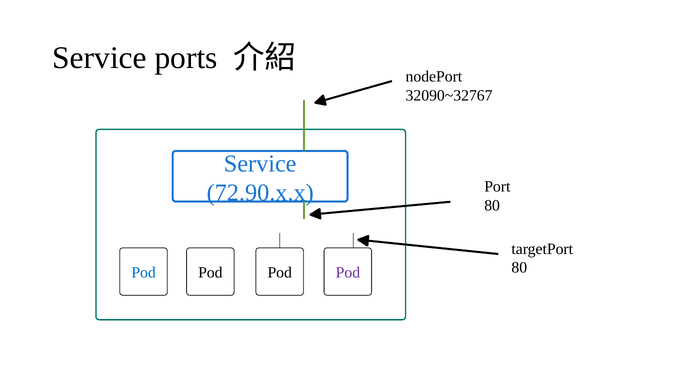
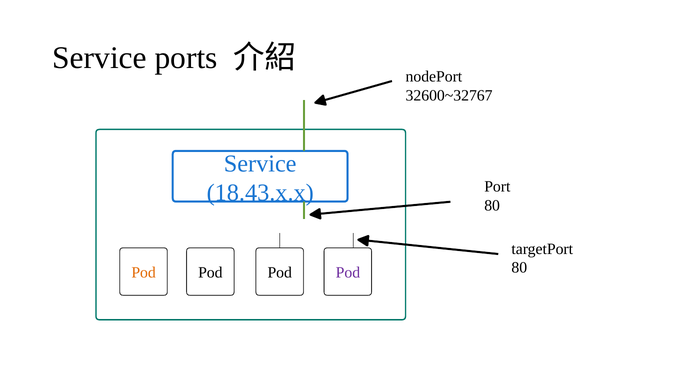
32090~32767: 32090~32767 -> 32600~32767
72.90.x.x: 72.90.x.x -> 18.43.x.x
Pod at (144, 273) colour: blue -> orange
